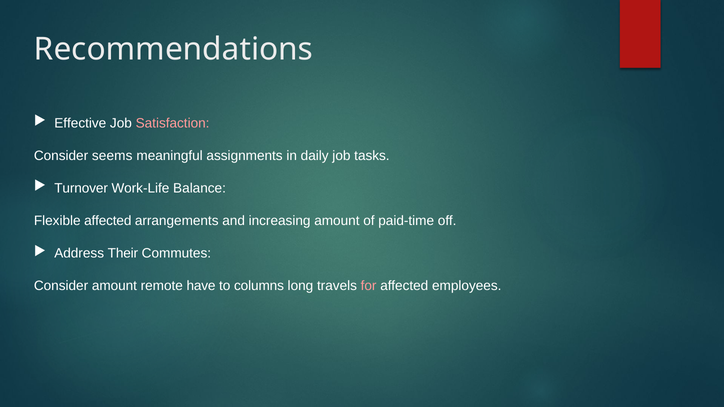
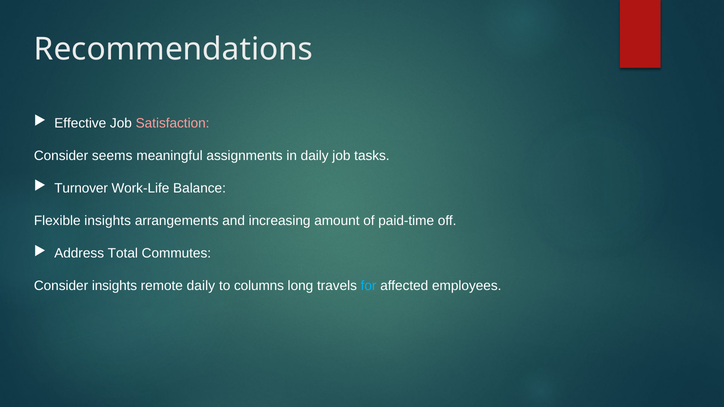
Flexible affected: affected -> insights
Their: Their -> Total
Consider amount: amount -> insights
remote have: have -> daily
for colour: pink -> light blue
